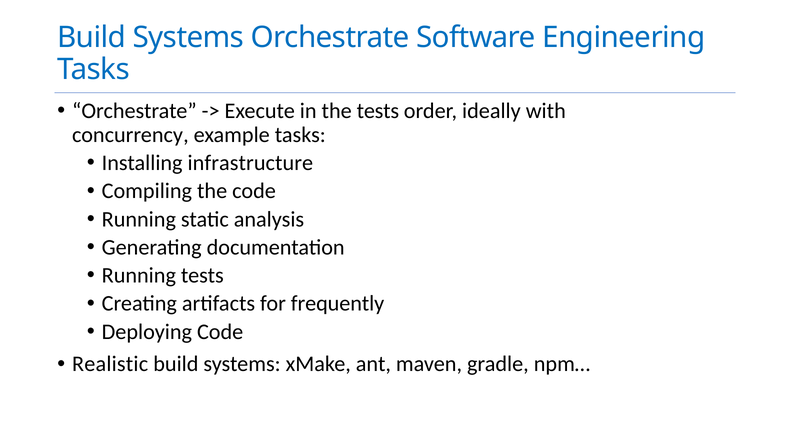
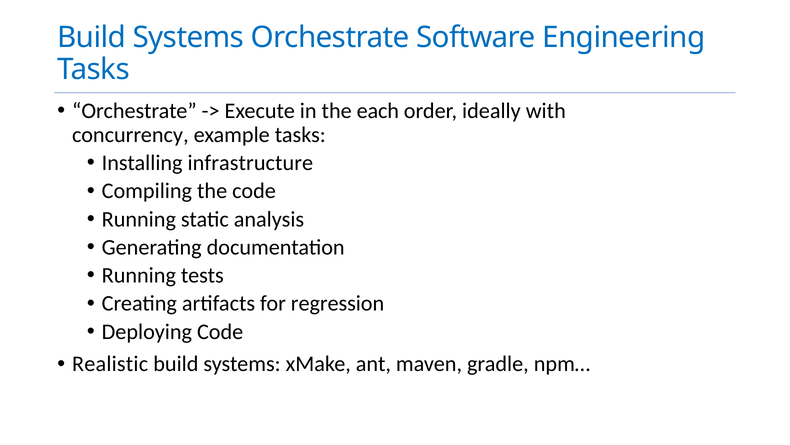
the tests: tests -> each
frequently: frequently -> regression
